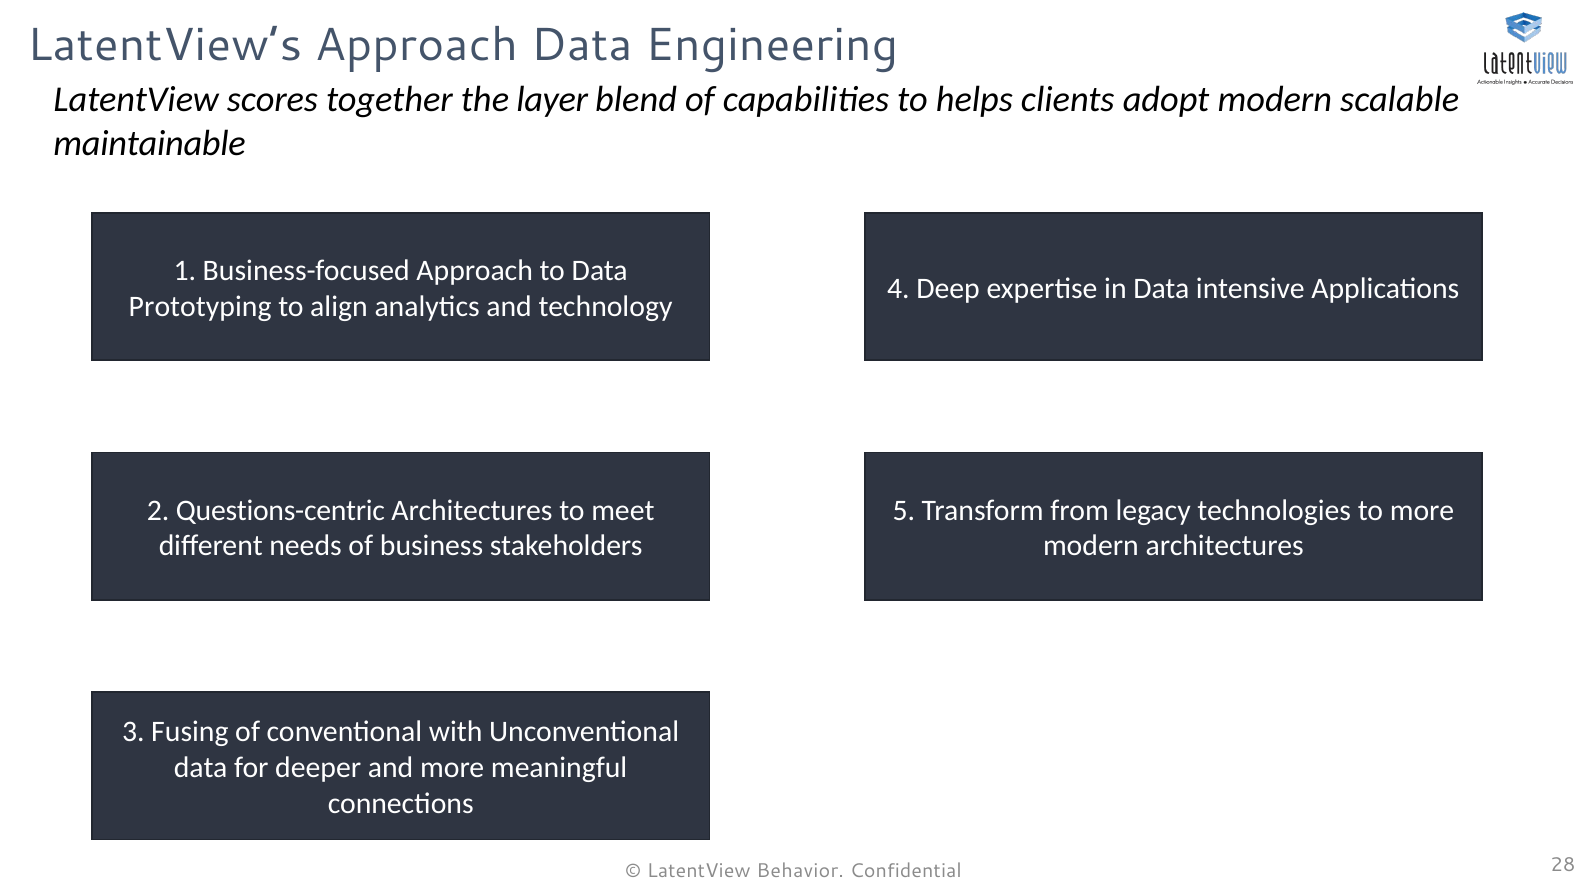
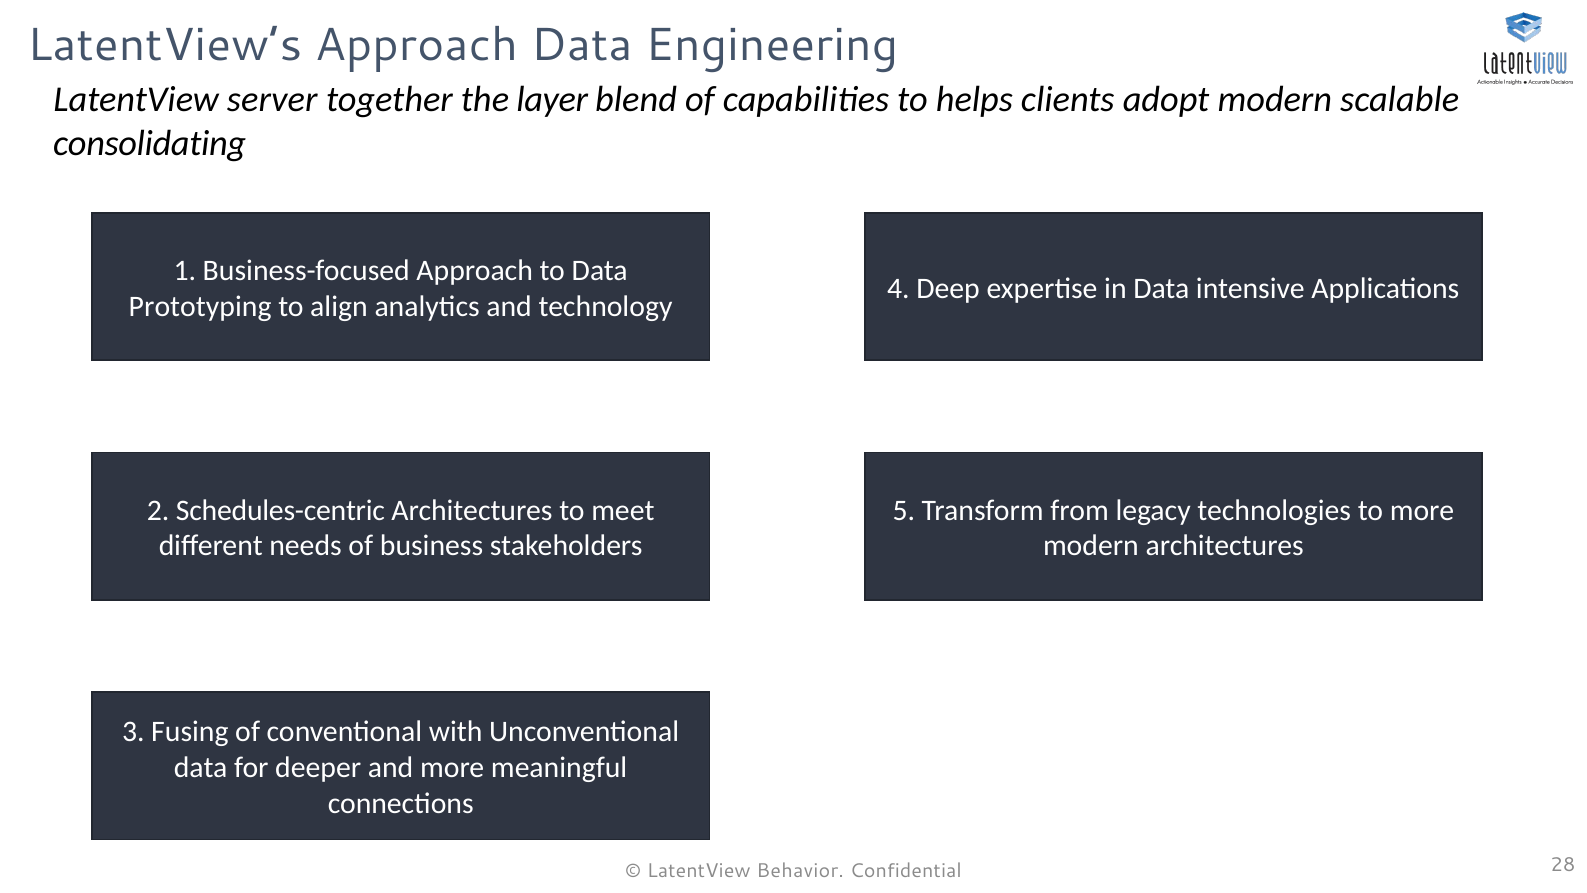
scores: scores -> server
maintainable: maintainable -> consolidating
Questions-centric: Questions-centric -> Schedules-centric
